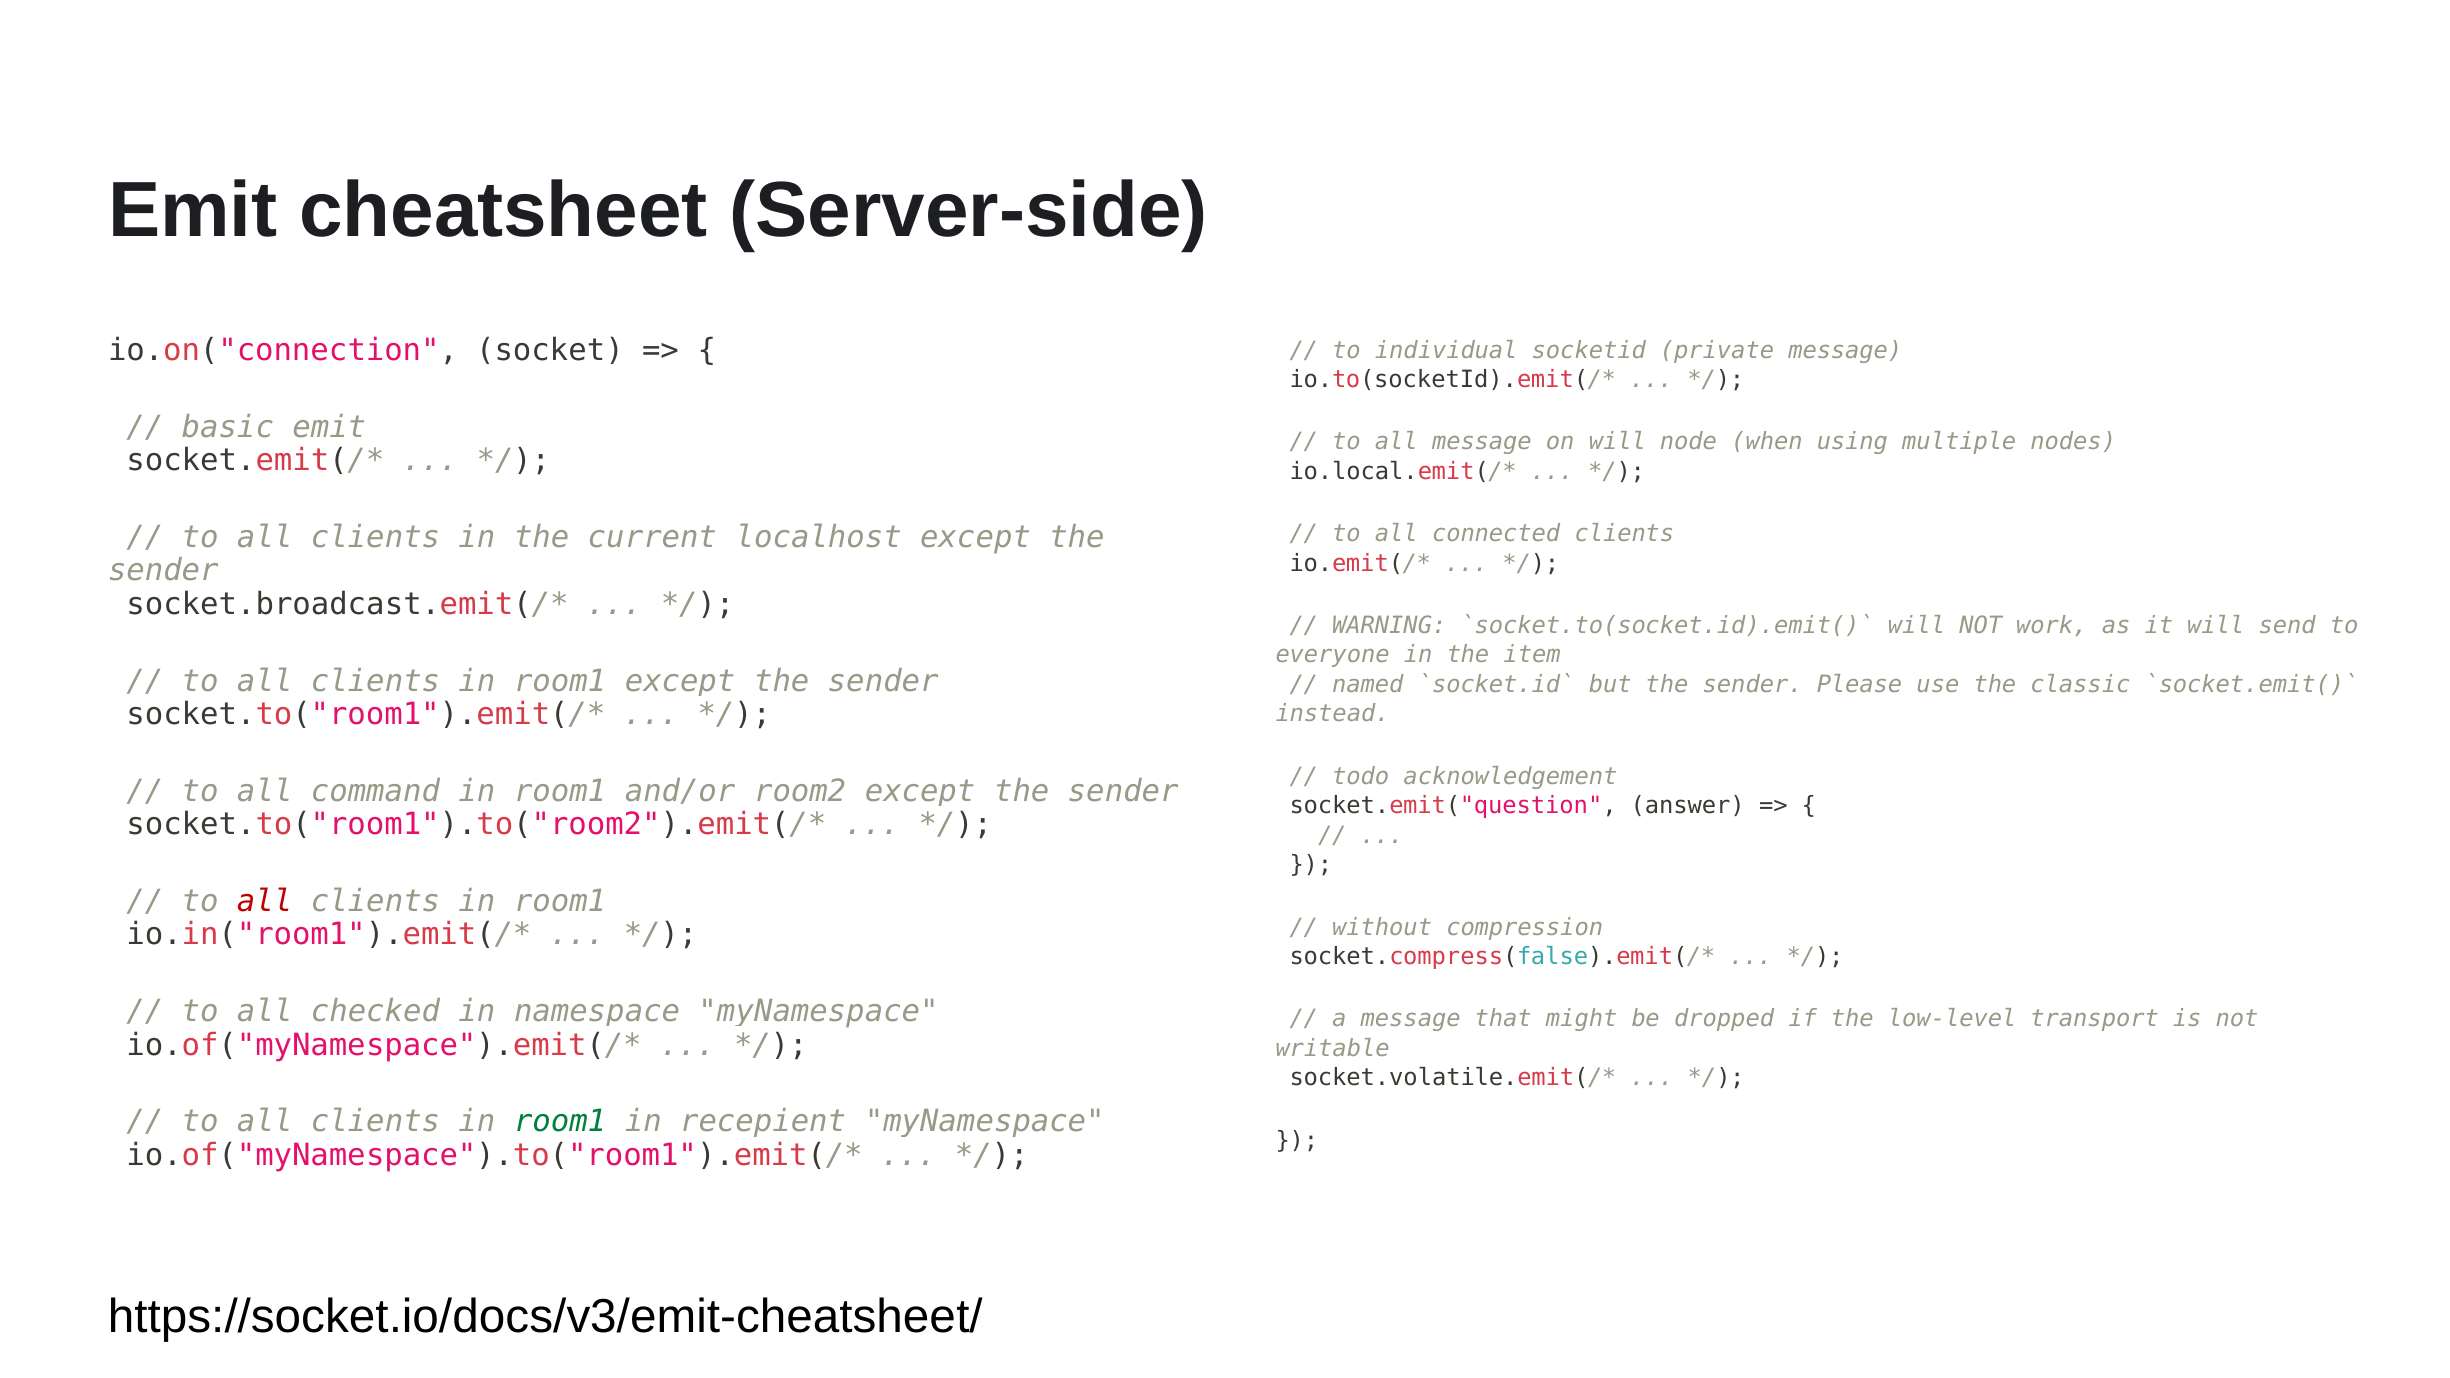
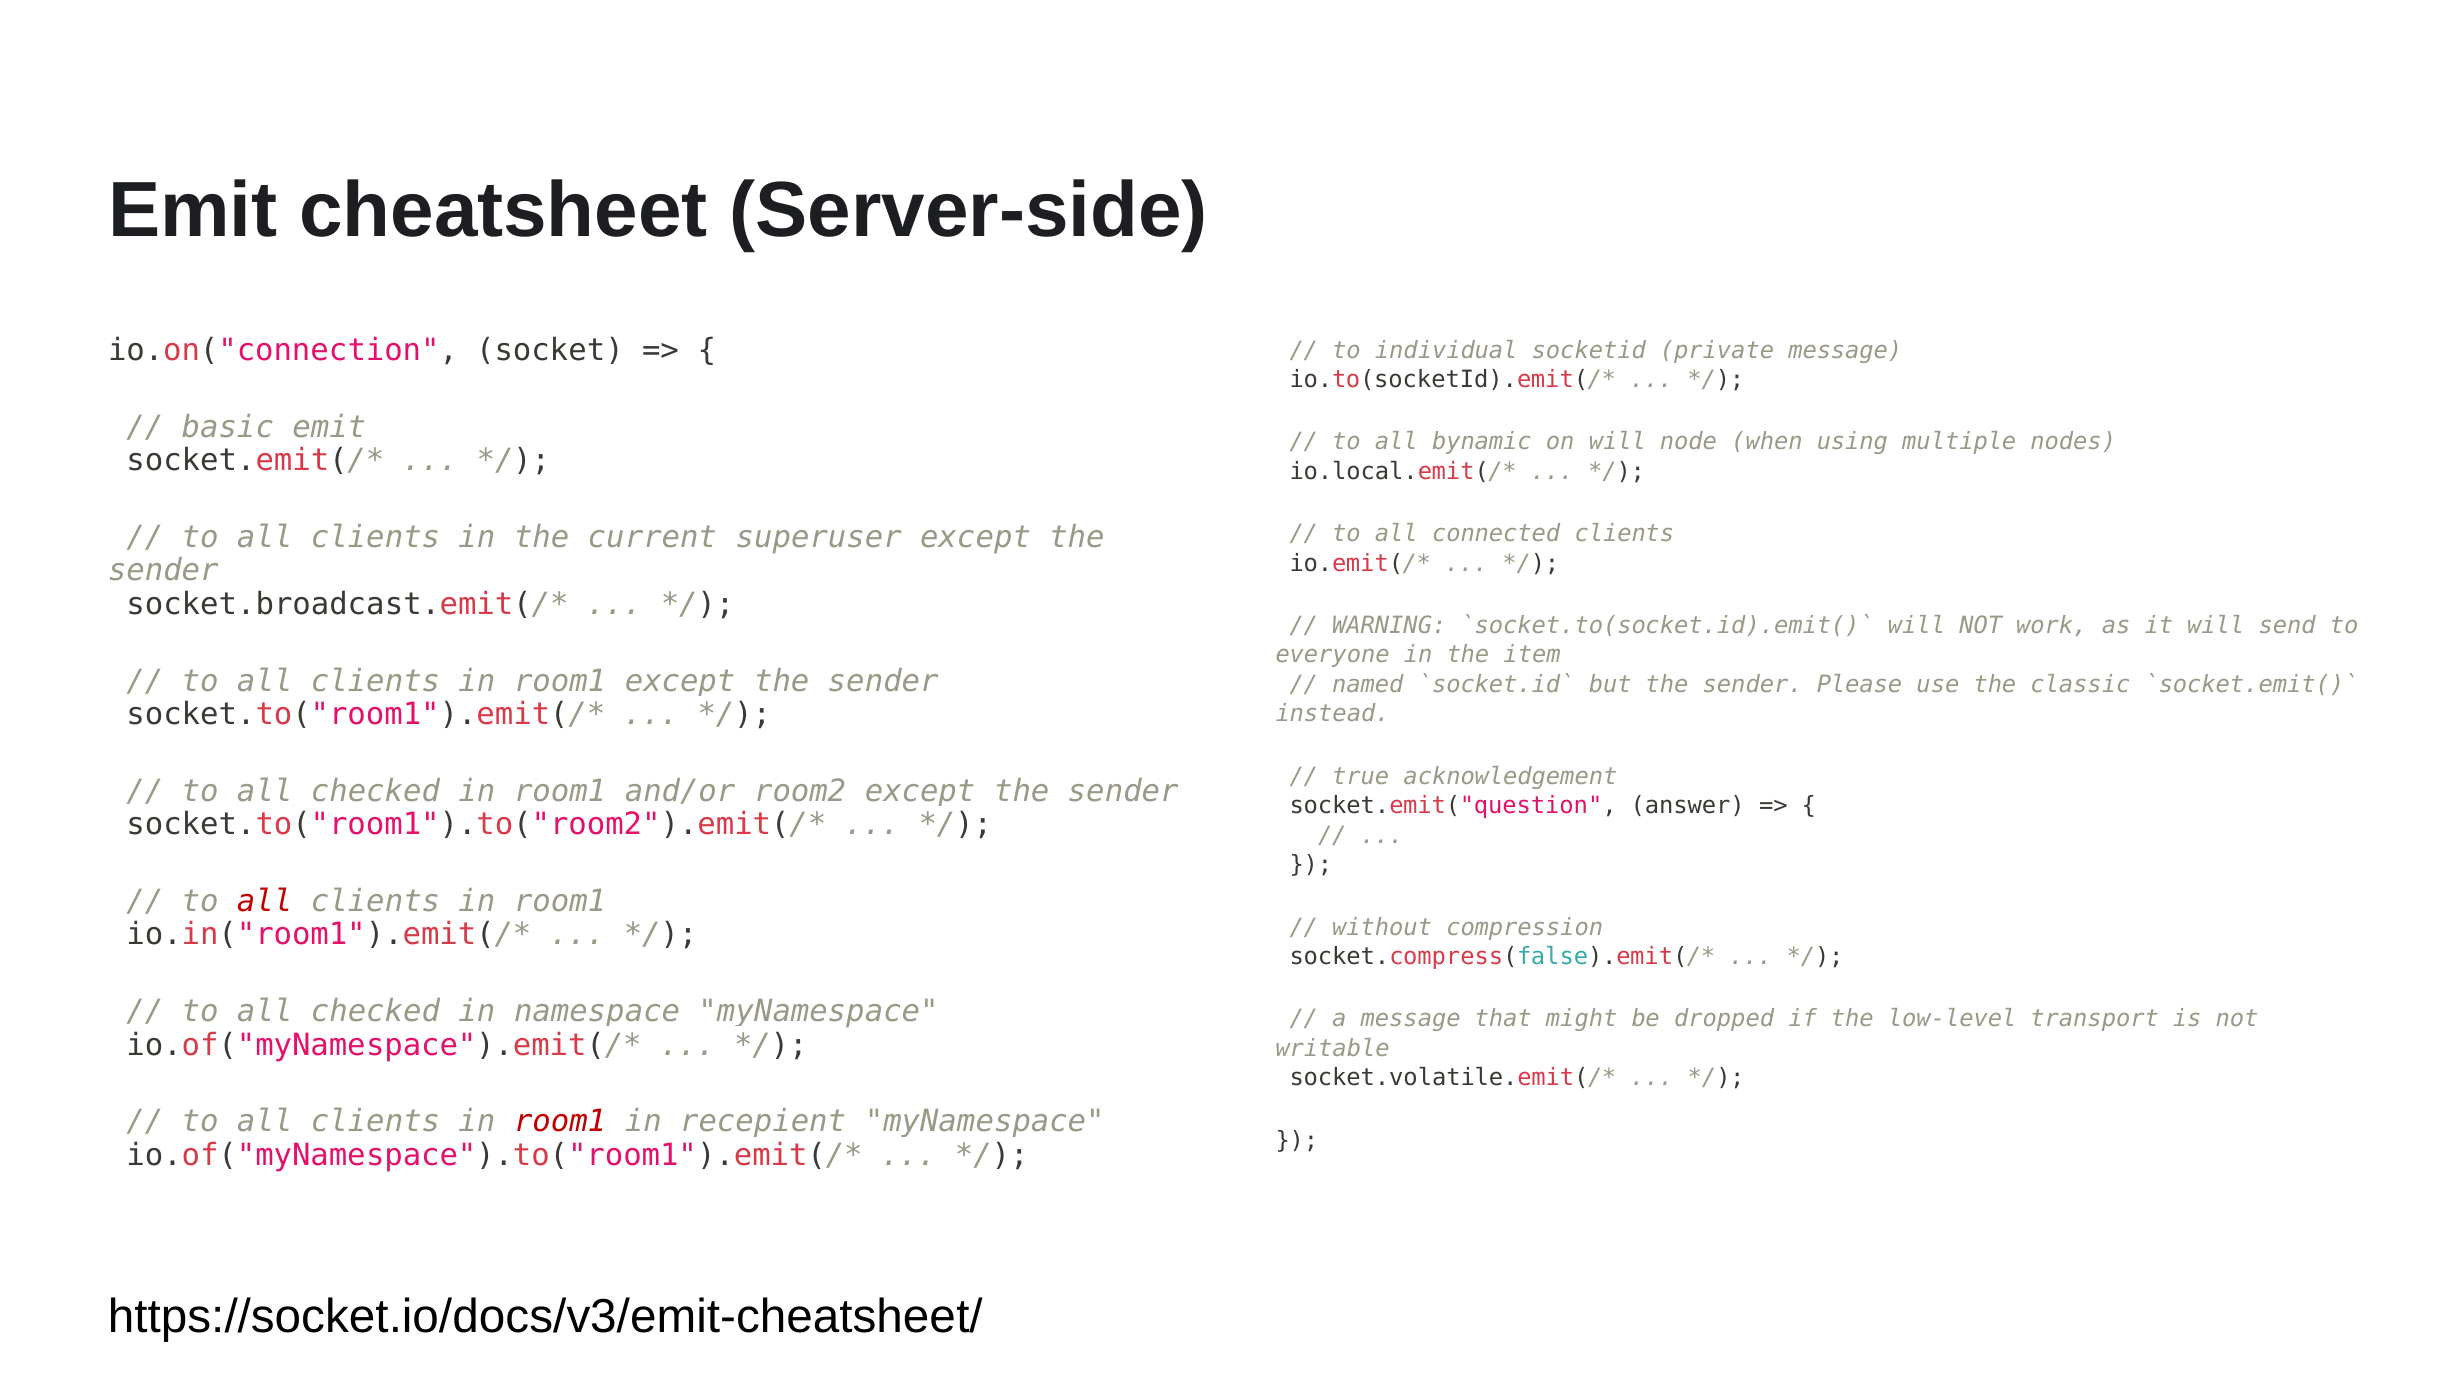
all message: message -> bynamic
localhost: localhost -> superuser
todo: todo -> true
command at (375, 791): command -> checked
room1 at (560, 1121) colour: green -> red
